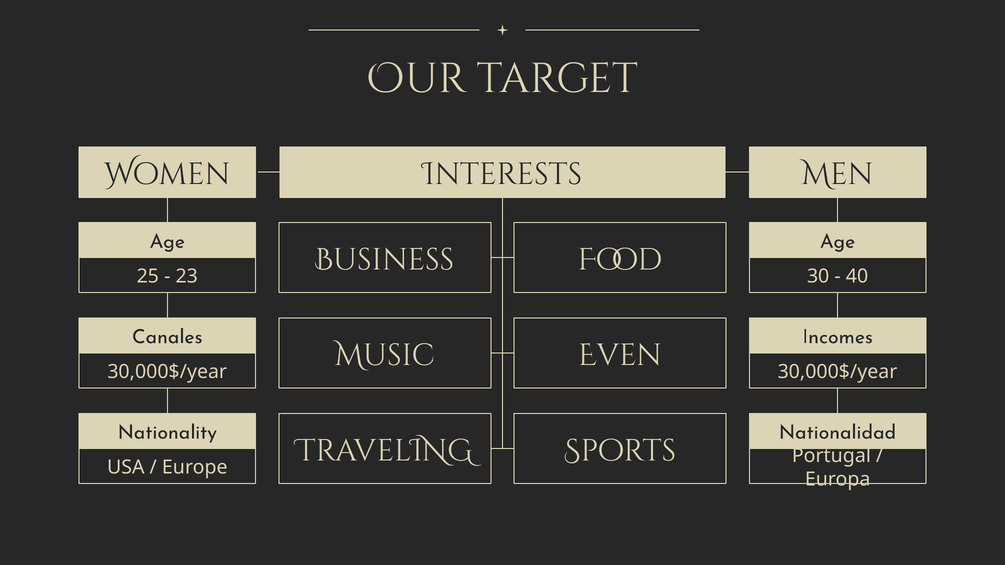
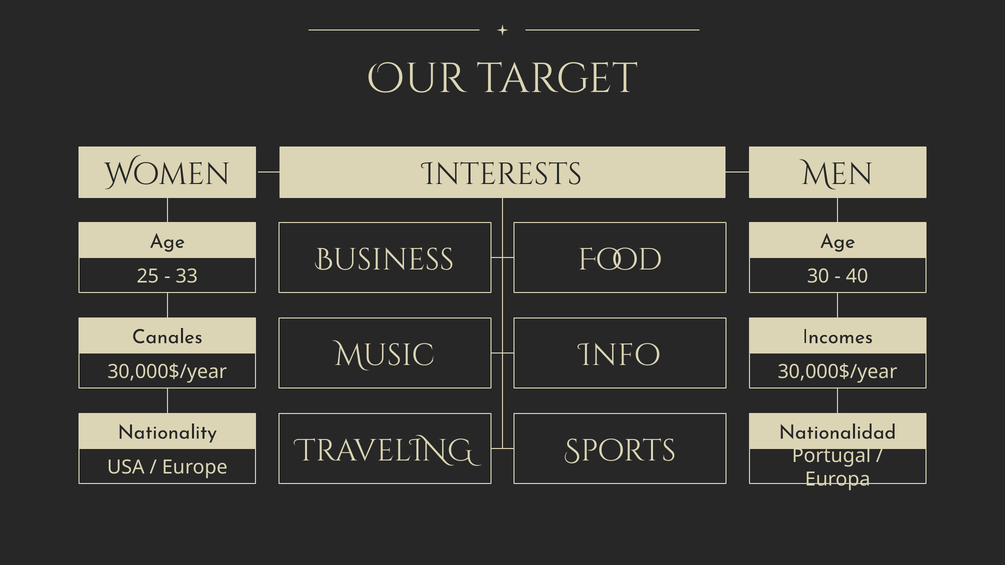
23: 23 -> 33
Even: Even -> Info
